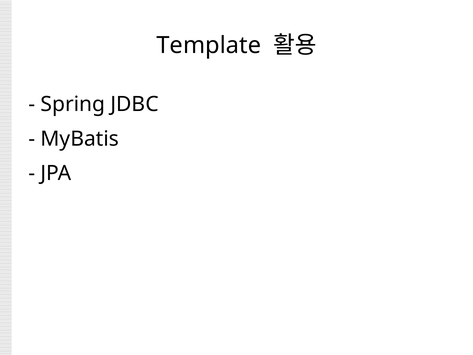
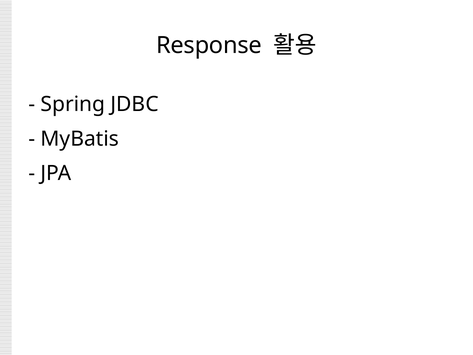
Template: Template -> Response
